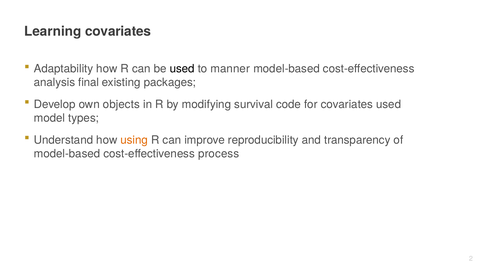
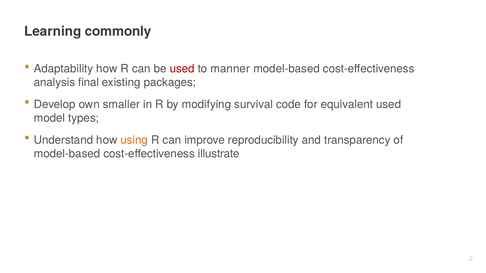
Learning covariates: covariates -> commonly
used at (182, 69) colour: black -> red
objects: objects -> smaller
for covariates: covariates -> equivalent
process: process -> illustrate
